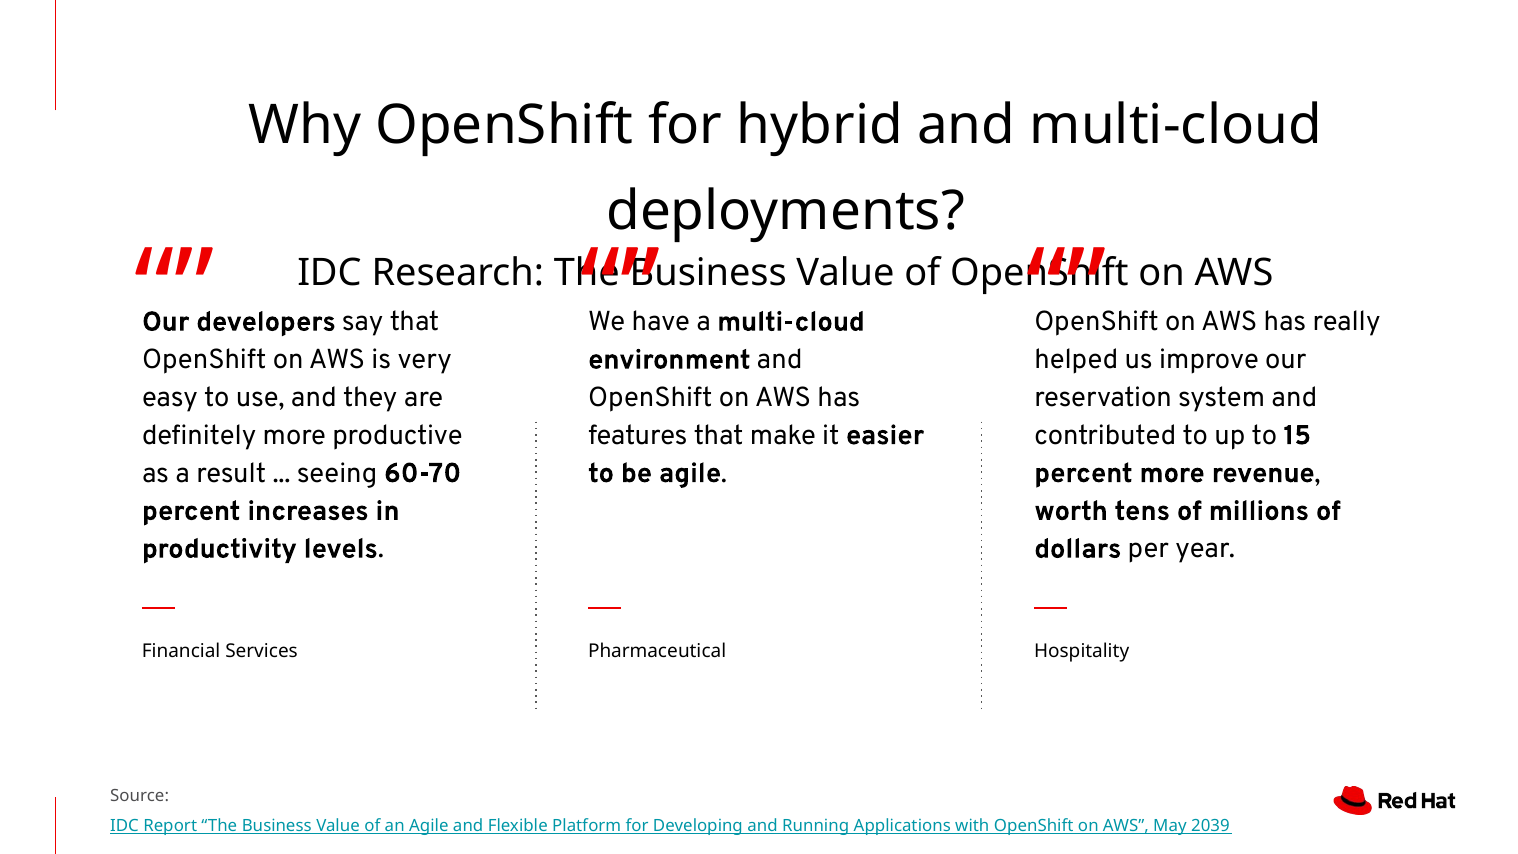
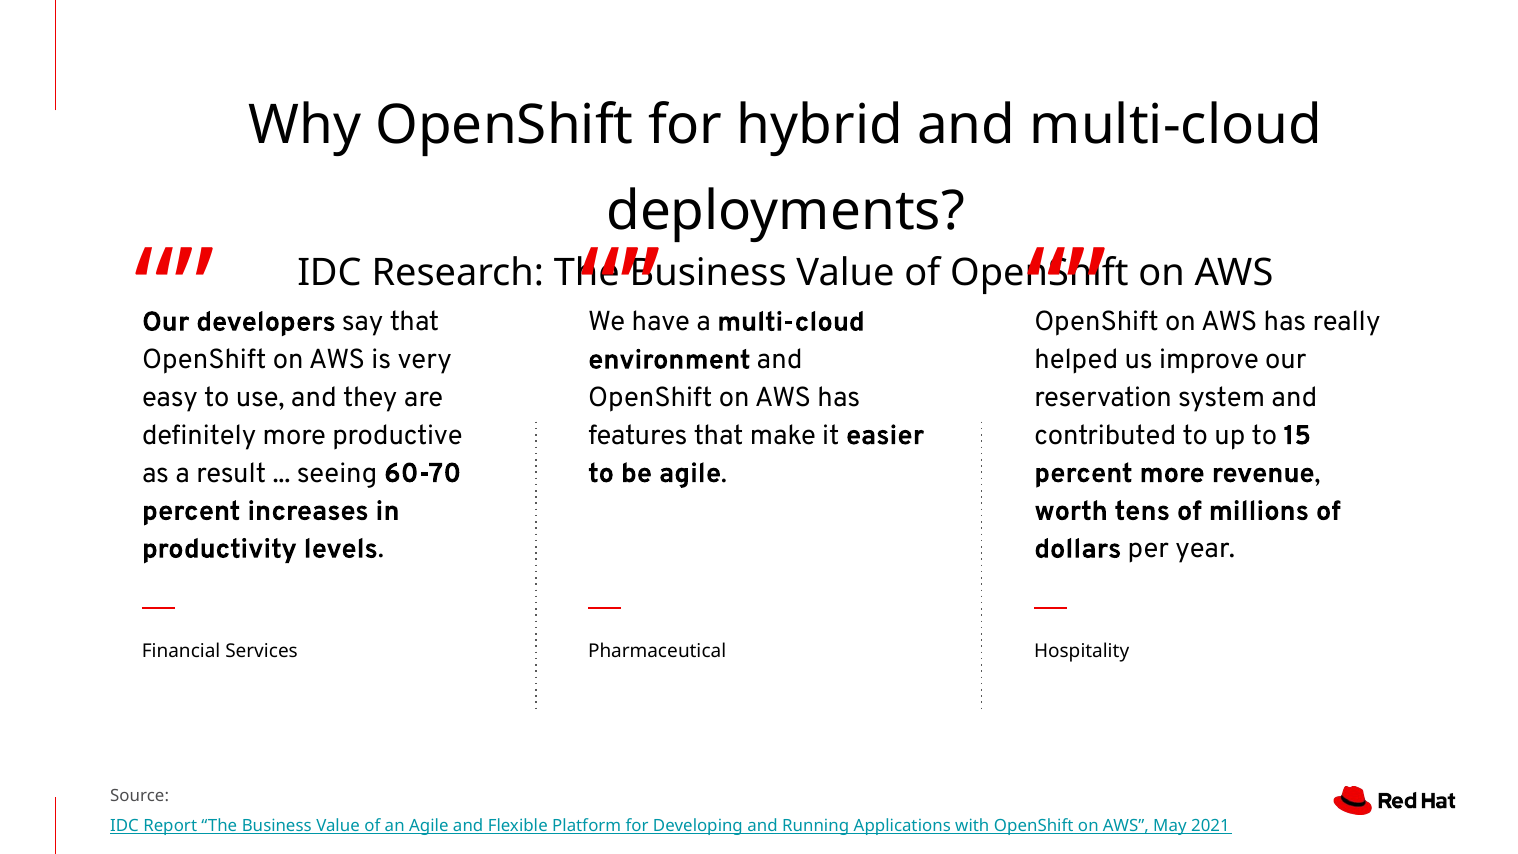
2039: 2039 -> 2021
